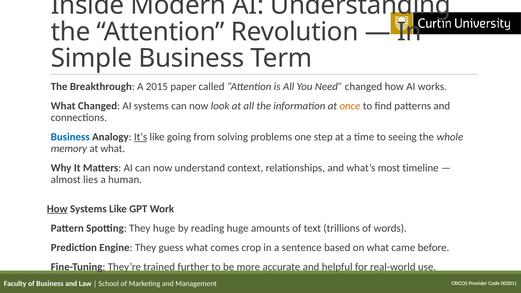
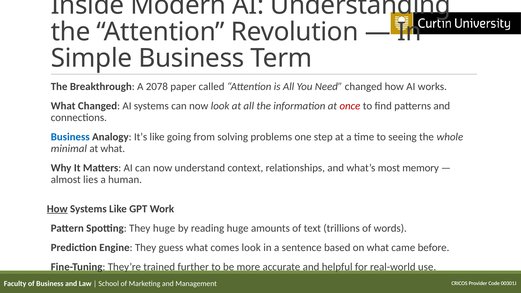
2015: 2015 -> 2078
once colour: orange -> red
It’s underline: present -> none
memory: memory -> minimal
timeline: timeline -> memory
comes crop: crop -> look
